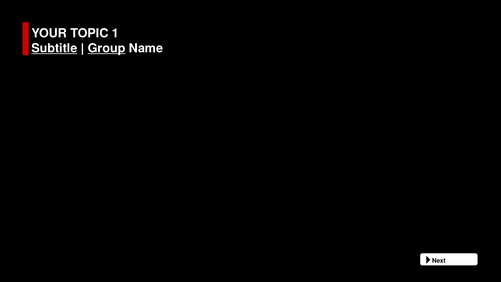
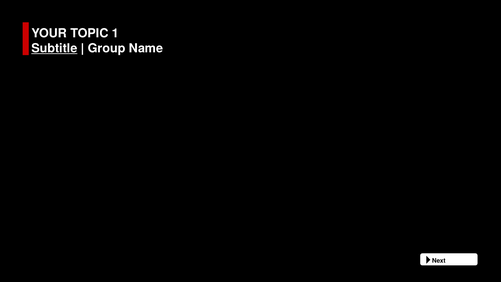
Group underline: present -> none
